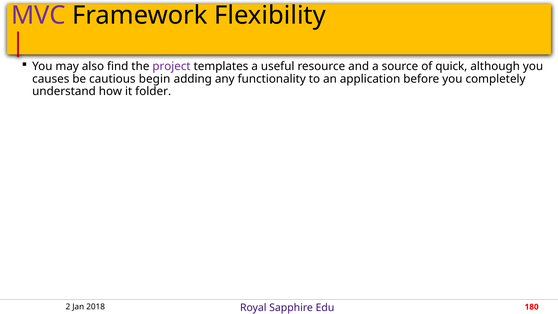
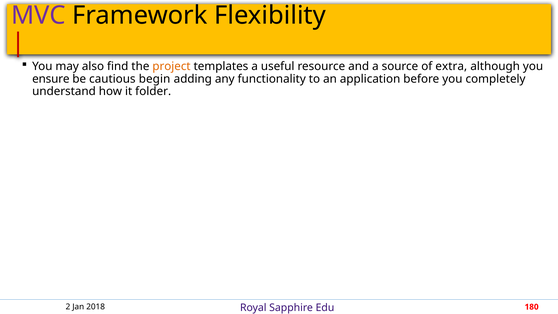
project colour: purple -> orange
quick: quick -> extra
causes: causes -> ensure
